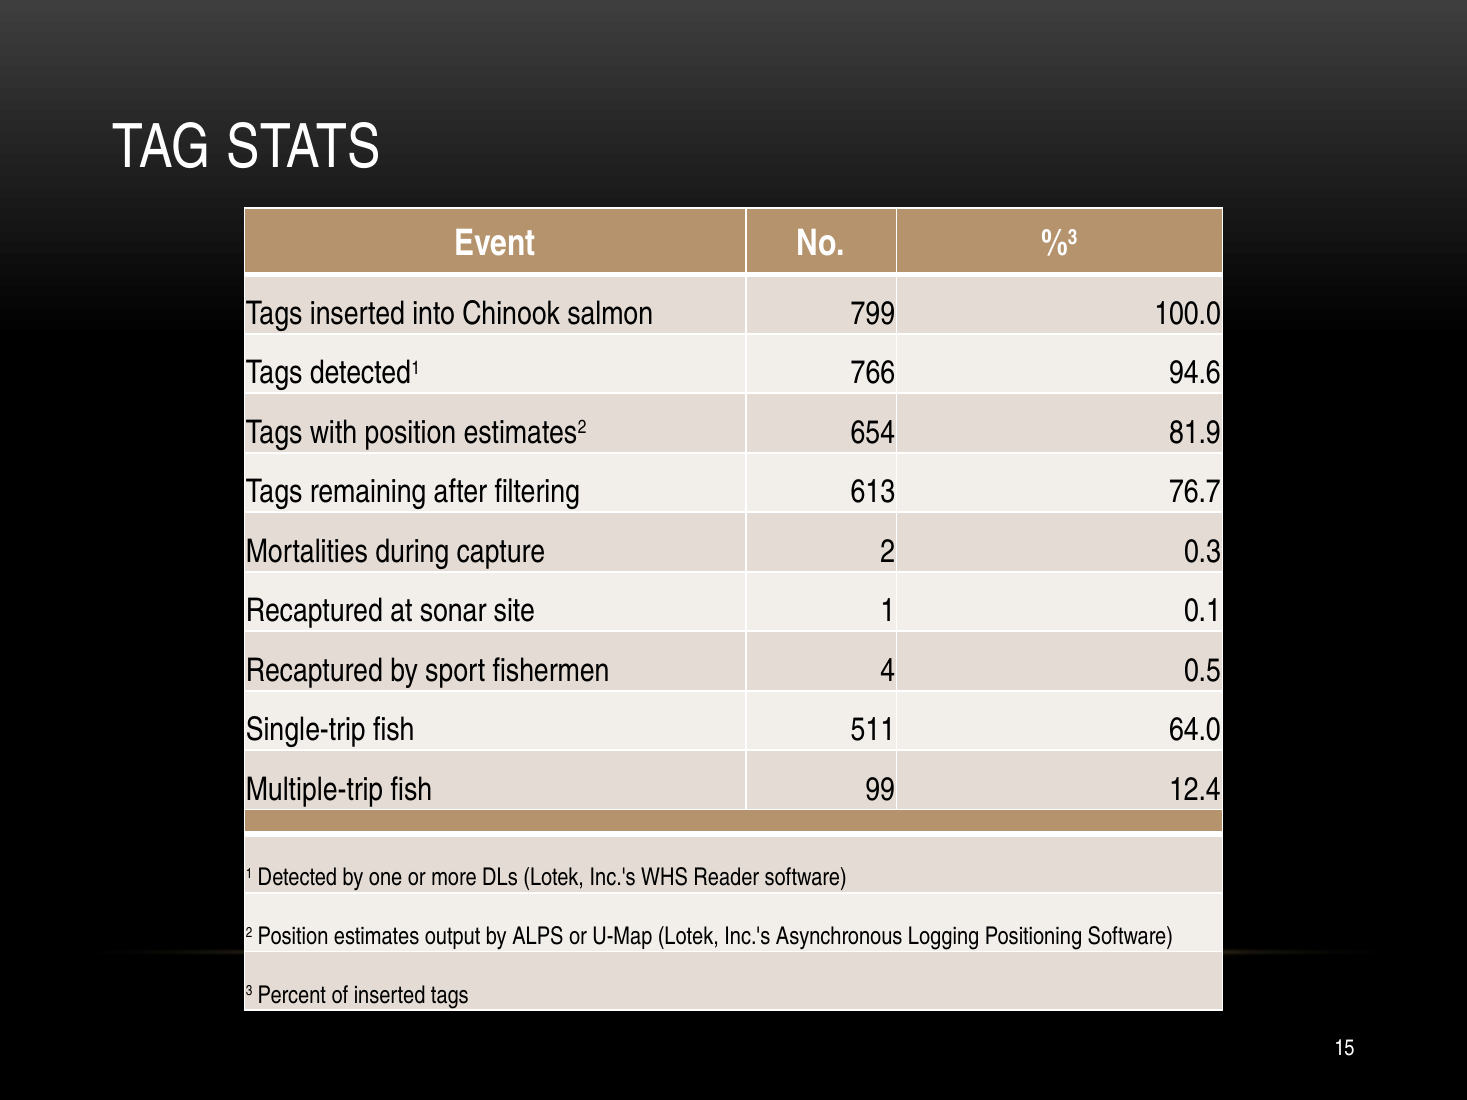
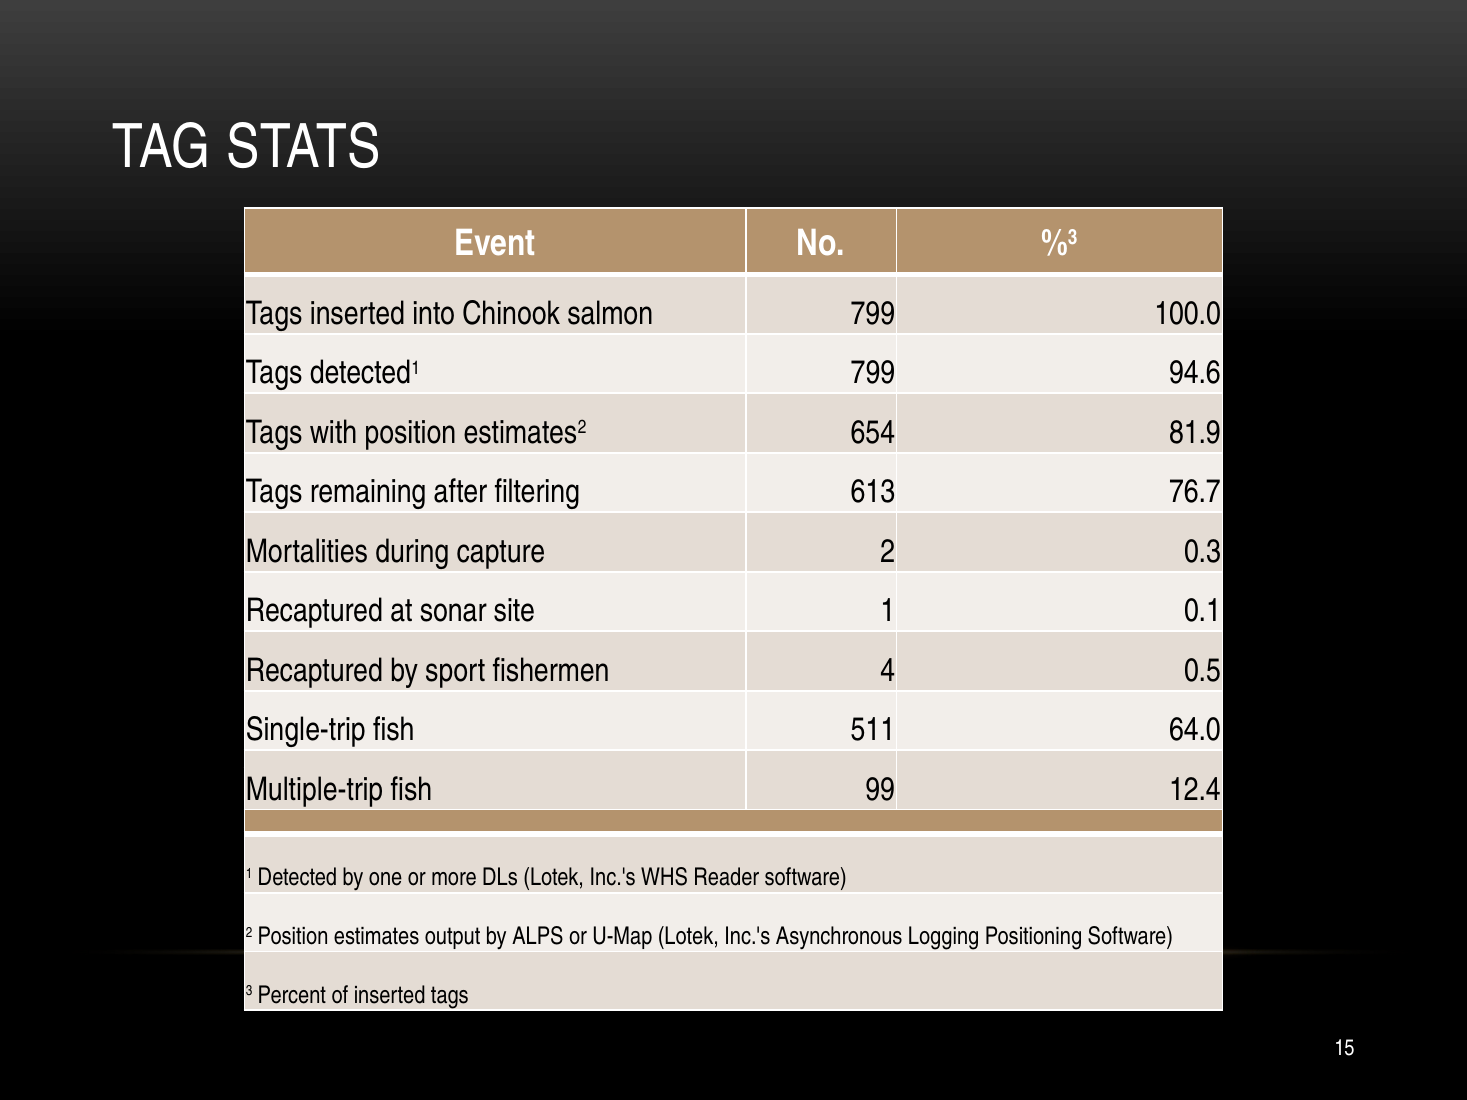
detected1 766: 766 -> 799
